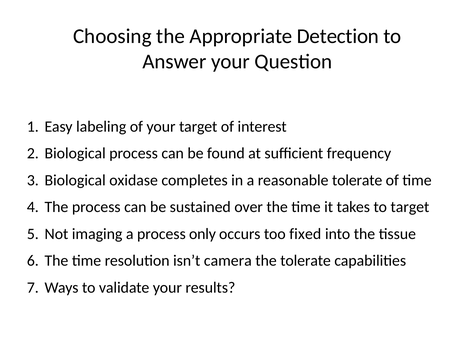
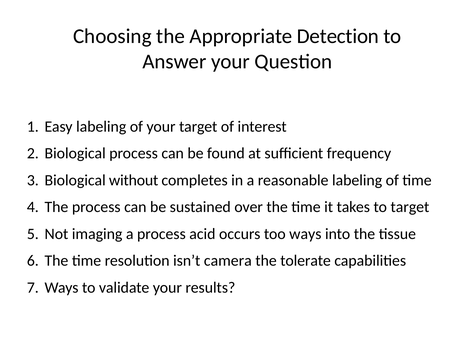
oxidase: oxidase -> without
reasonable tolerate: tolerate -> labeling
only: only -> acid
too fixed: fixed -> ways
